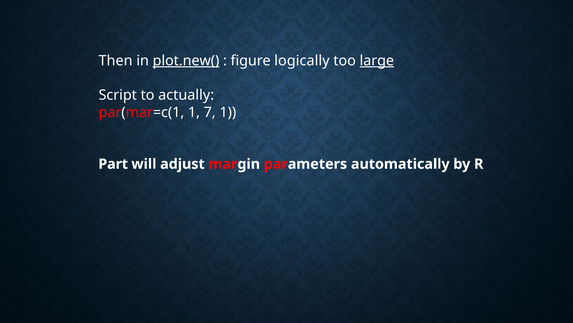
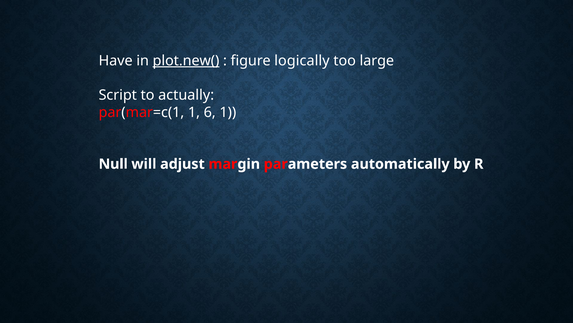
Then: Then -> Have
large underline: present -> none
7: 7 -> 6
Part: Part -> Null
